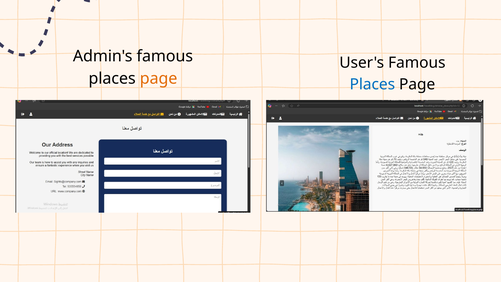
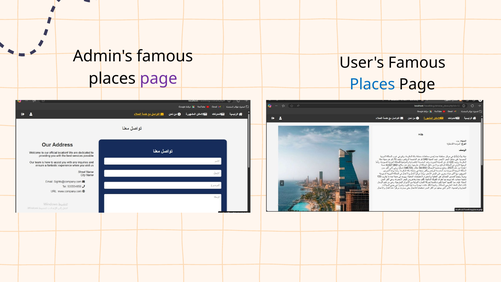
page at (159, 78) colour: orange -> purple
